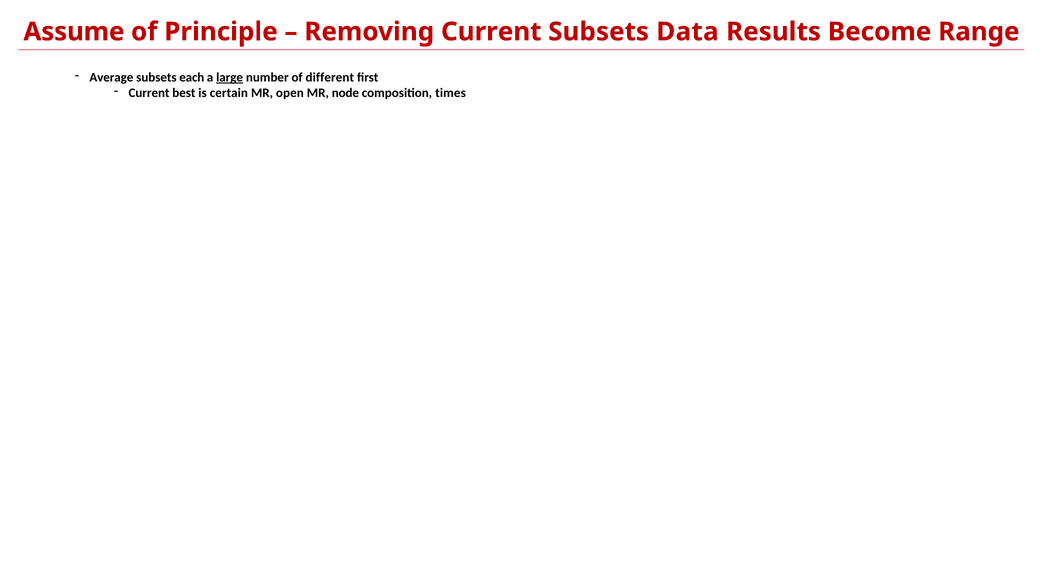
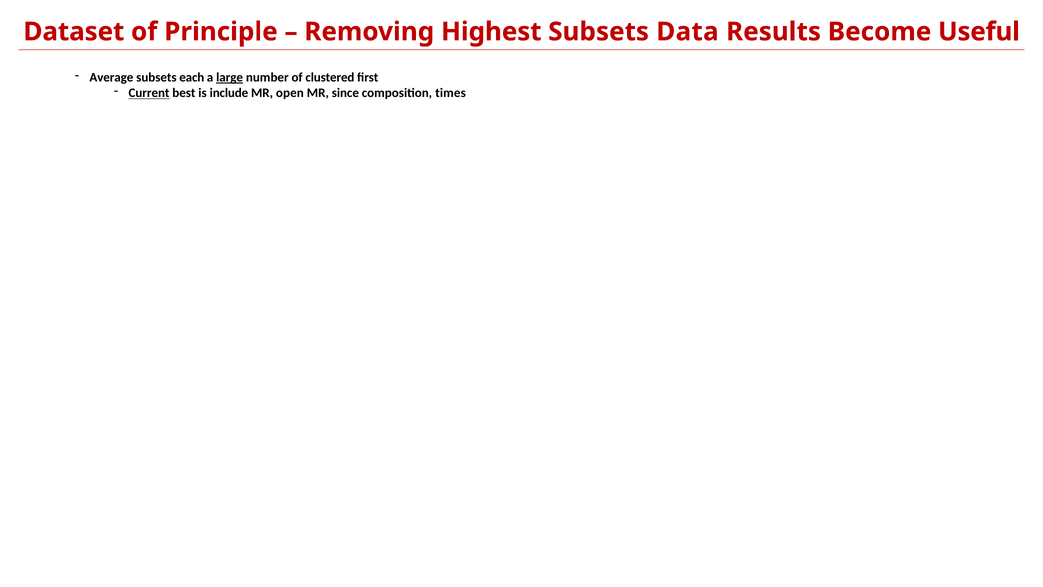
Assume: Assume -> Dataset
Removing Current: Current -> Highest
Range: Range -> Useful
different: different -> clustered
Current at (149, 93) underline: none -> present
certain: certain -> include
node: node -> since
